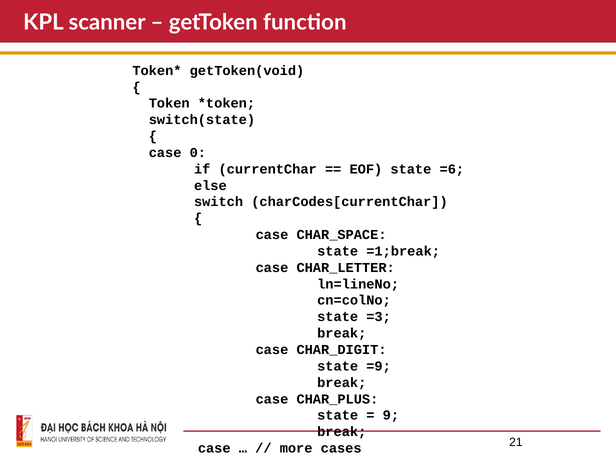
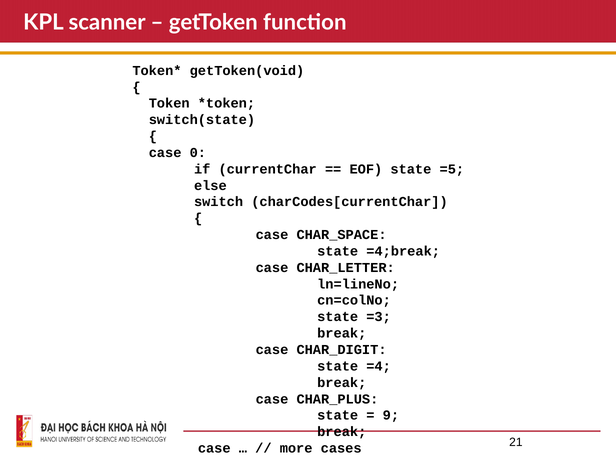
=6: =6 -> =5
=1;break: =1;break -> =4;break
=9: =9 -> =4
